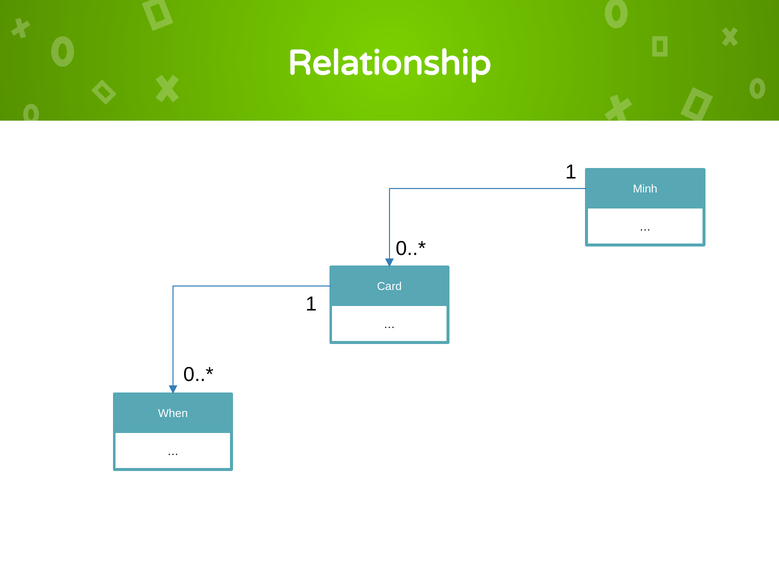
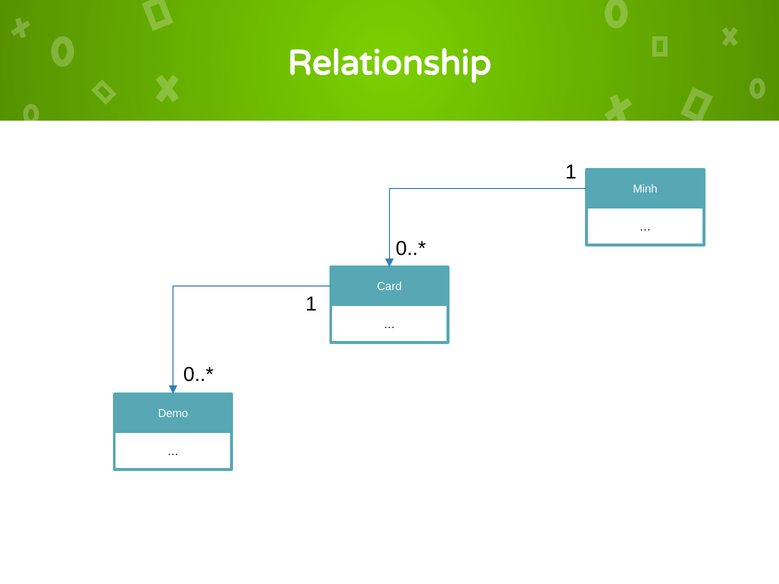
When: When -> Demo
